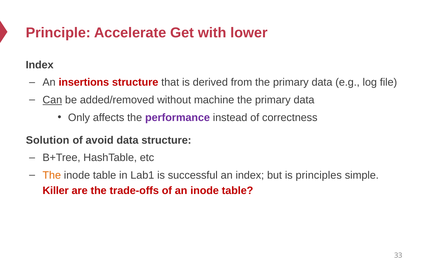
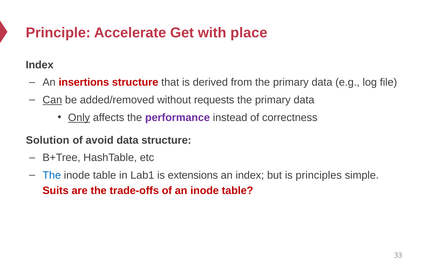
lower: lower -> place
machine: machine -> requests
Only underline: none -> present
The at (52, 175) colour: orange -> blue
successful: successful -> extensions
Killer: Killer -> Suits
